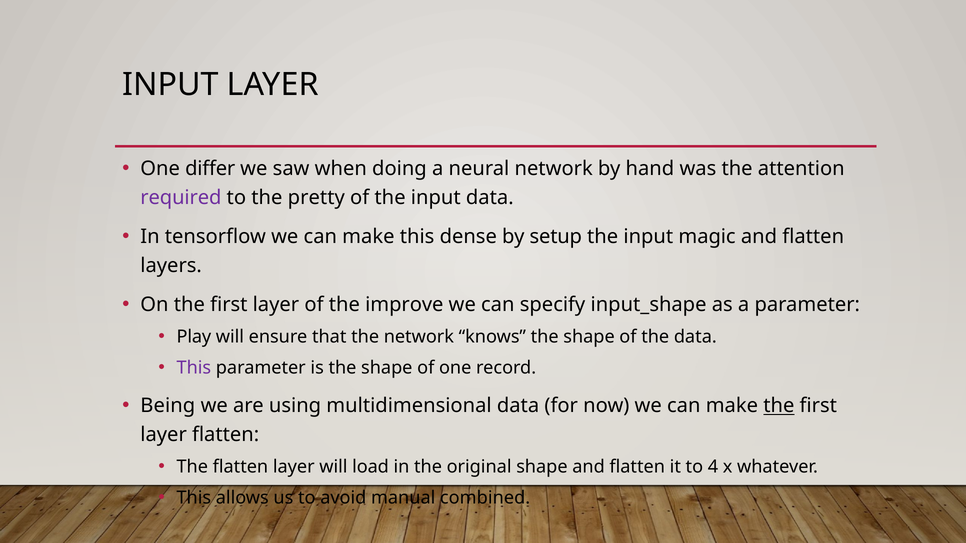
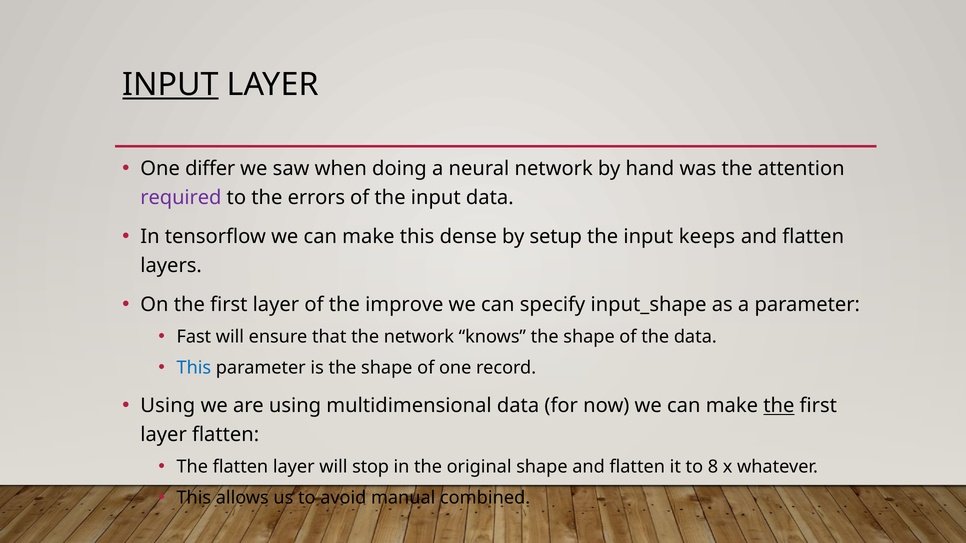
INPUT at (170, 85) underline: none -> present
pretty: pretty -> errors
magic: magic -> keeps
Play: Play -> Fast
This at (194, 368) colour: purple -> blue
Being at (168, 406): Being -> Using
load: load -> stop
4: 4 -> 8
